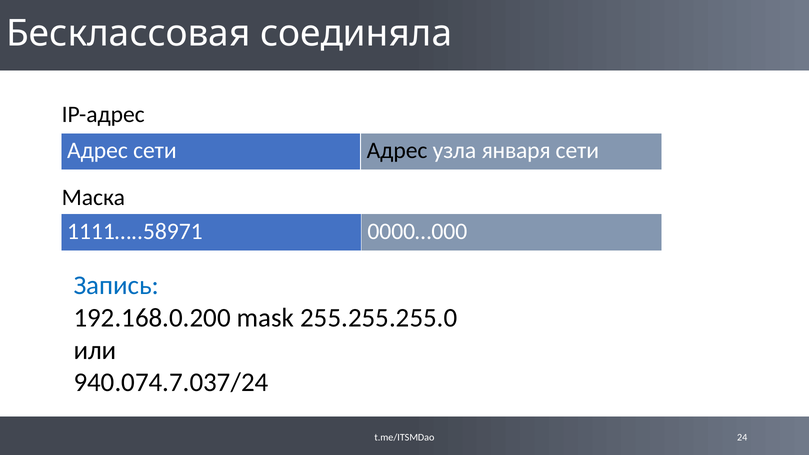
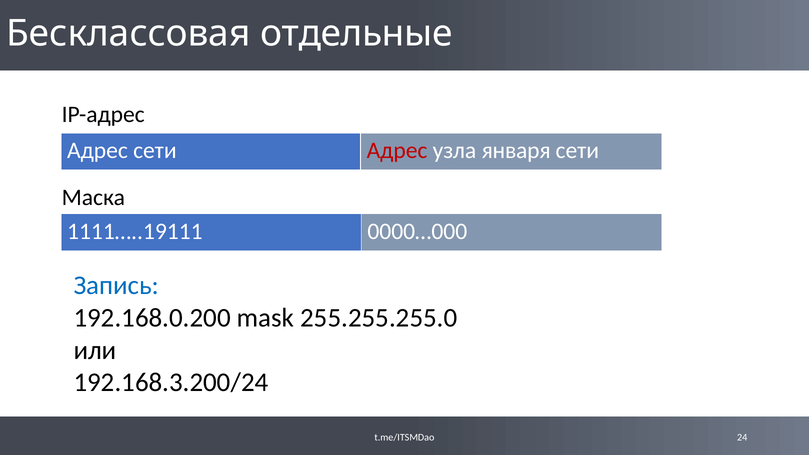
соединяла: соединяла -> отдельные
Адрес at (397, 151) colour: black -> red
1111…..58971: 1111…..58971 -> 1111…..19111
940.074.7.037/24: 940.074.7.037/24 -> 192.168.3.200/24
